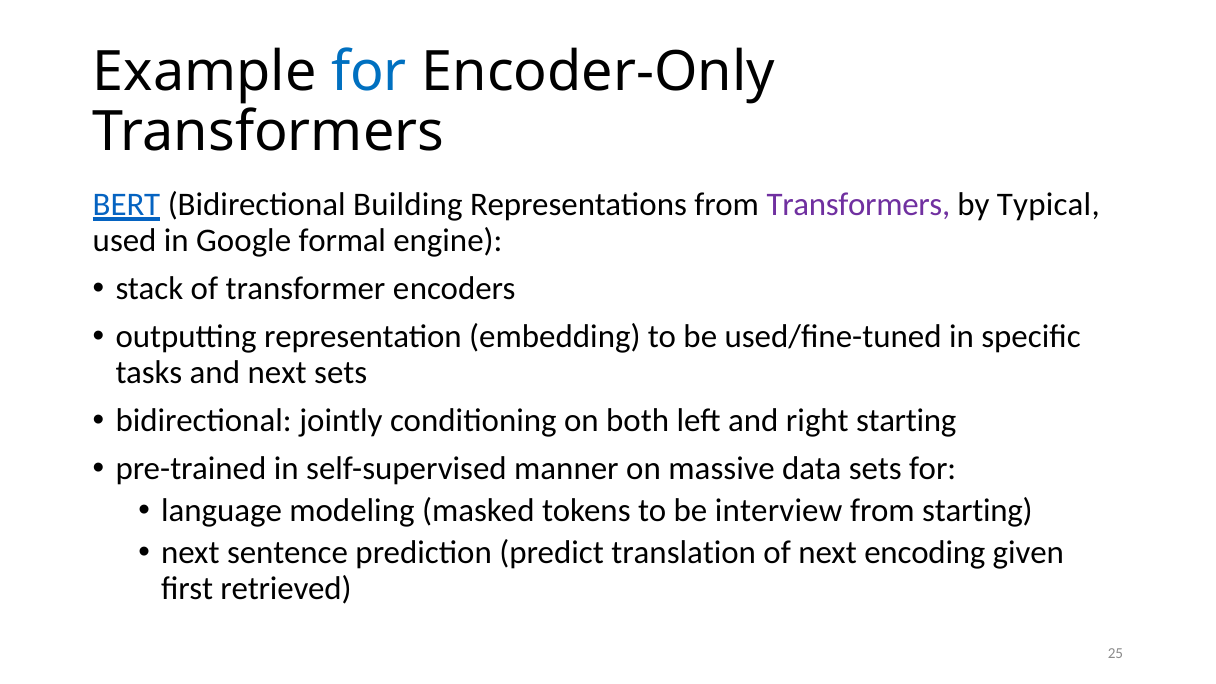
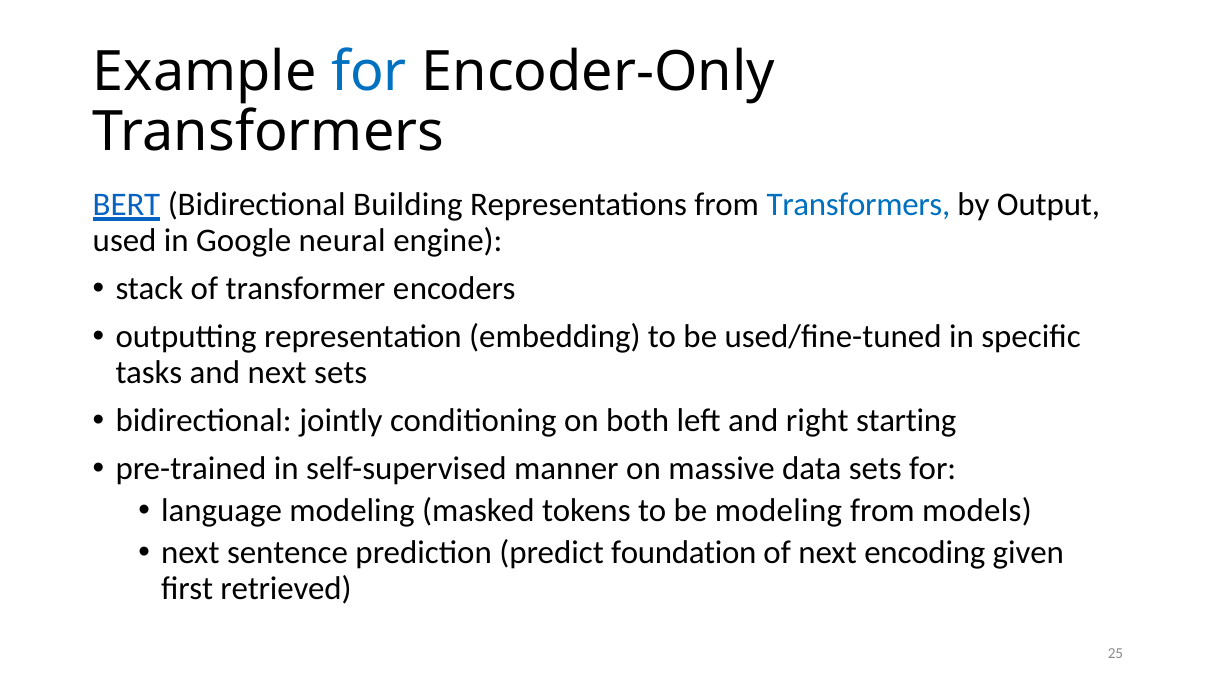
Transformers at (858, 205) colour: purple -> blue
Typical: Typical -> Output
formal: formal -> neural
be interview: interview -> modeling
from starting: starting -> models
translation: translation -> foundation
